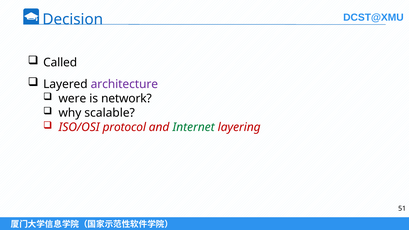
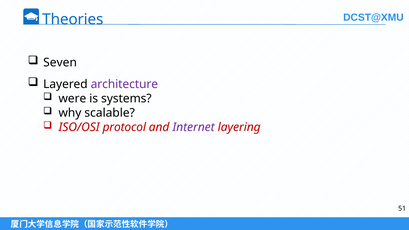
Decision: Decision -> Theories
Called: Called -> Seven
network: network -> systems
Internet colour: green -> purple
